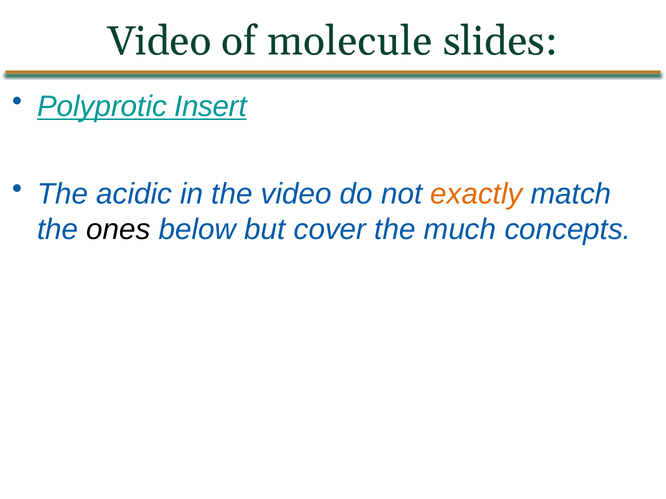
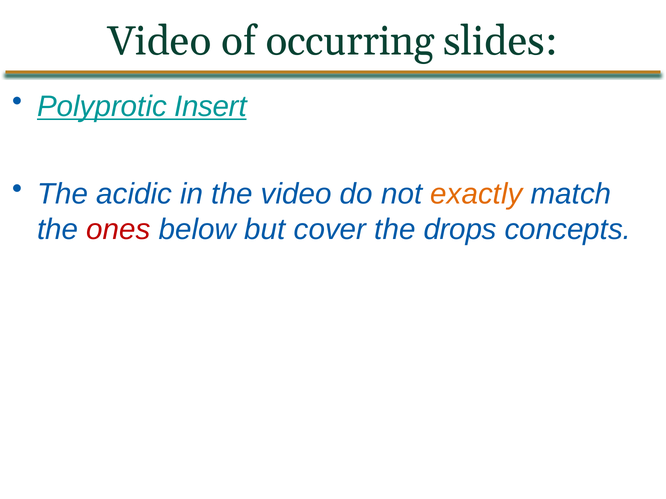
molecule: molecule -> occurring
ones colour: black -> red
much: much -> drops
